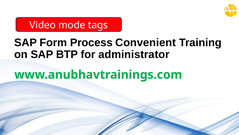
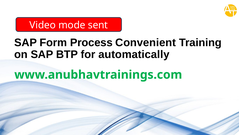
tags: tags -> sent
administrator: administrator -> automatically
